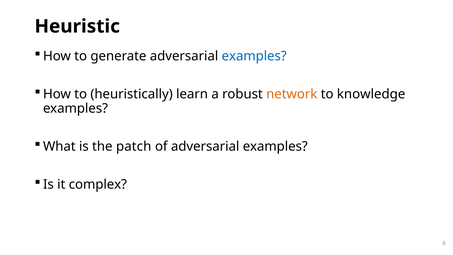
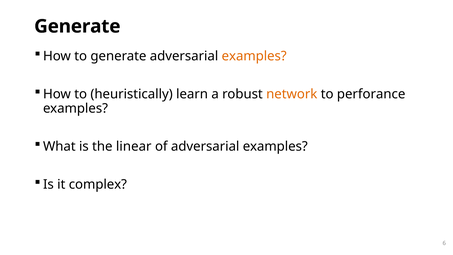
Heuristic at (77, 26): Heuristic -> Generate
examples at (254, 56) colour: blue -> orange
knowledge: knowledge -> perforance
patch: patch -> linear
